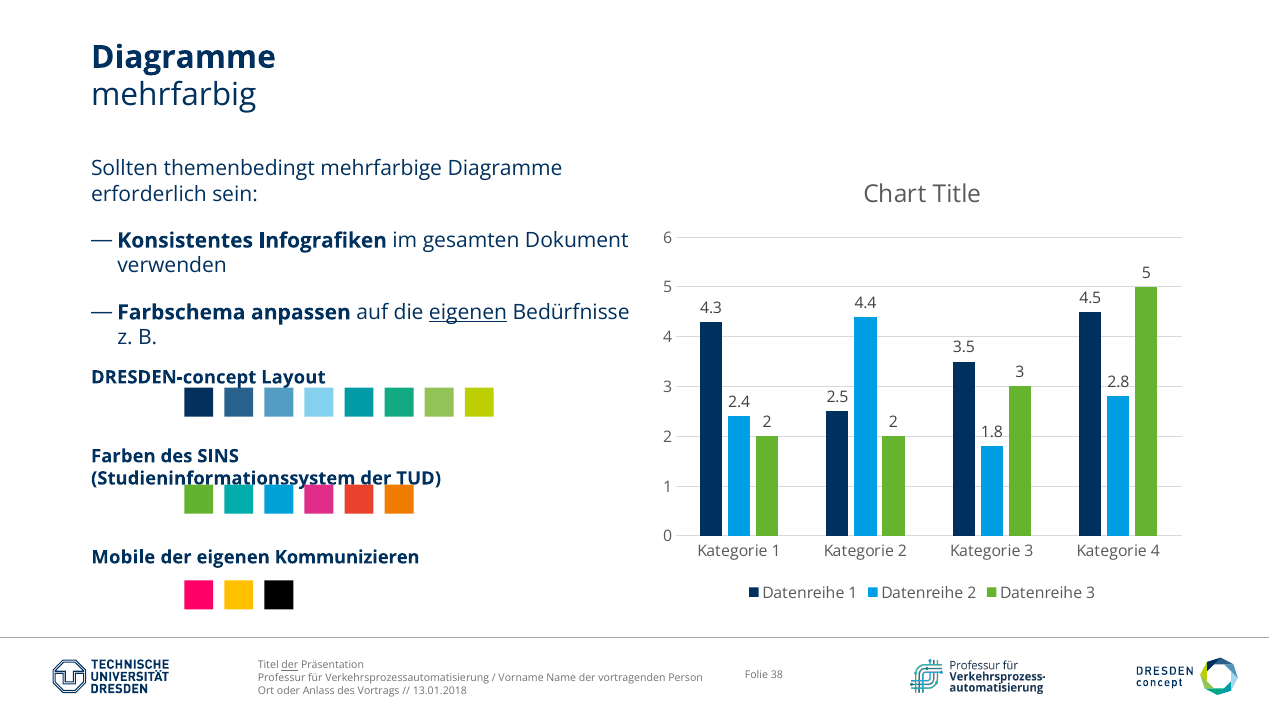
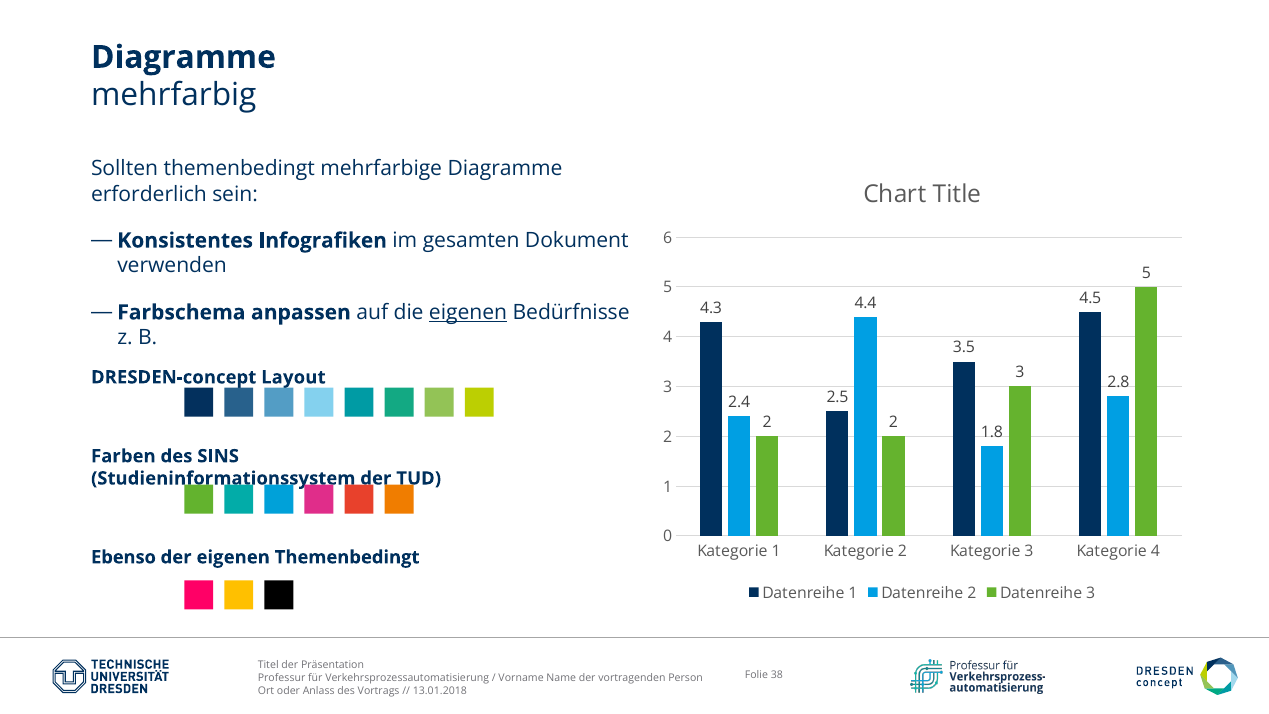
Mobile: Mobile -> Ebenso
eigenen Kommunizieren: Kommunizieren -> Themenbedingt
der at (290, 665) underline: present -> none
